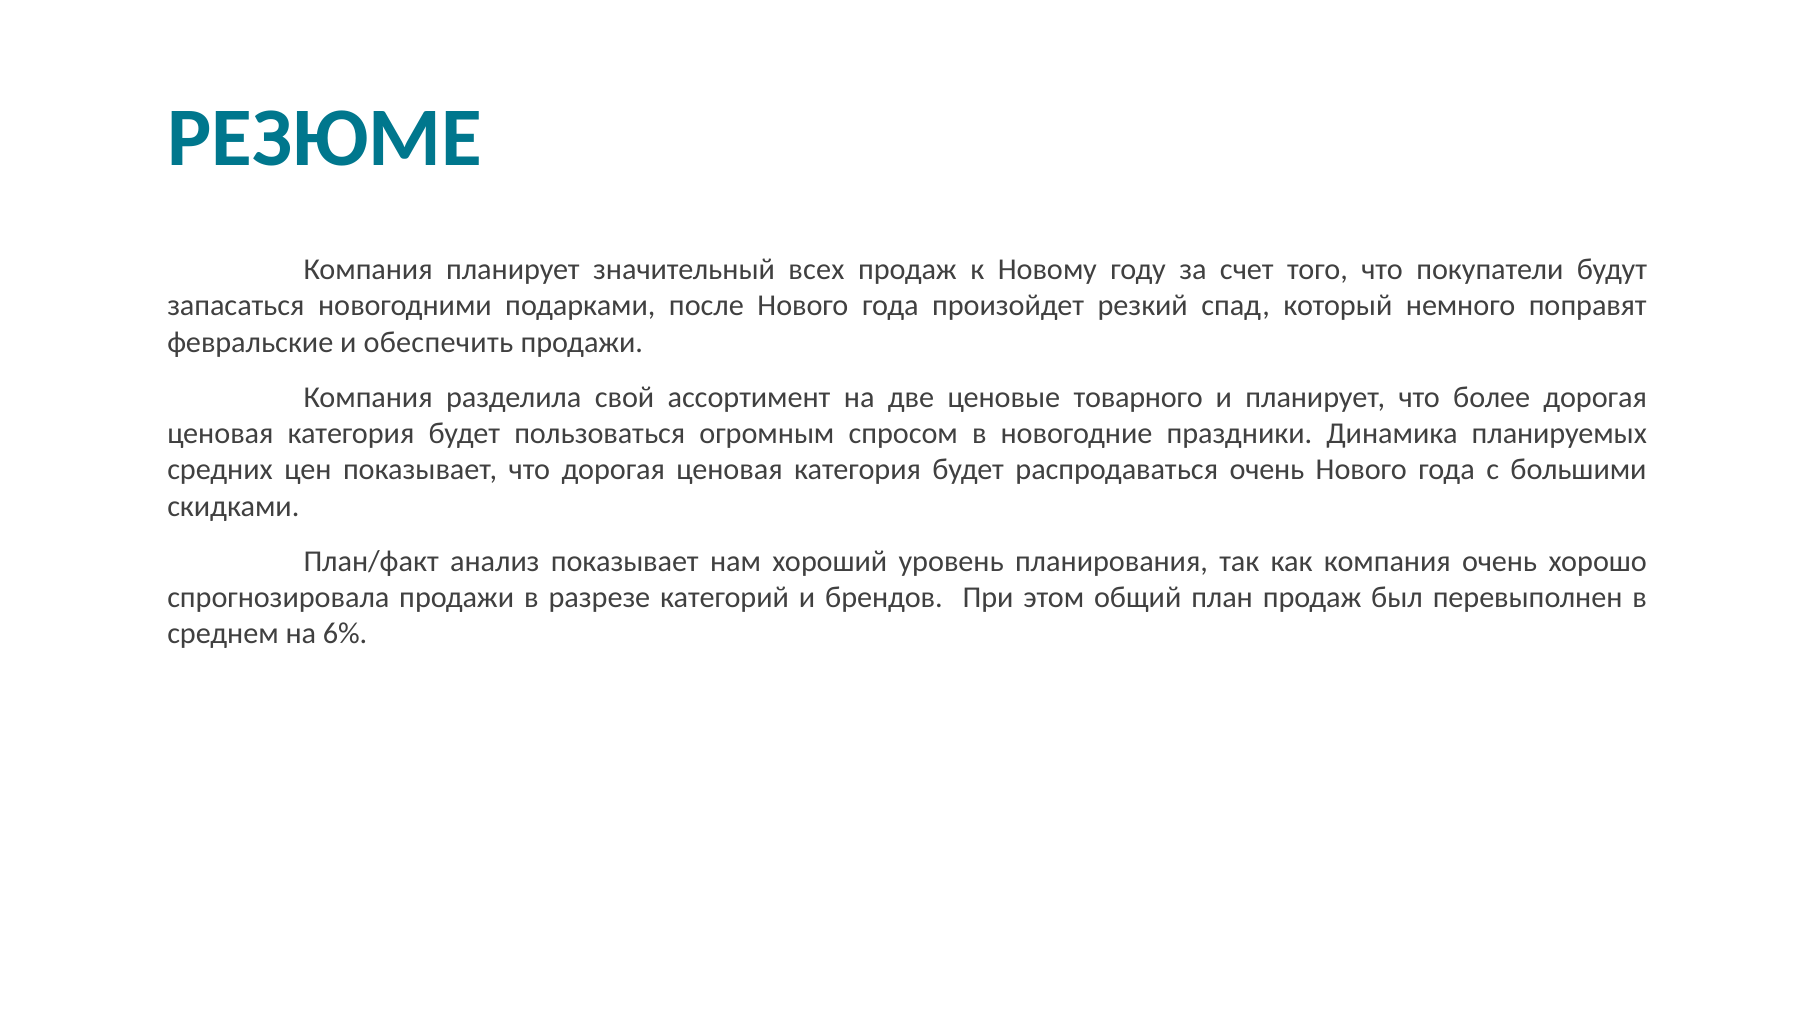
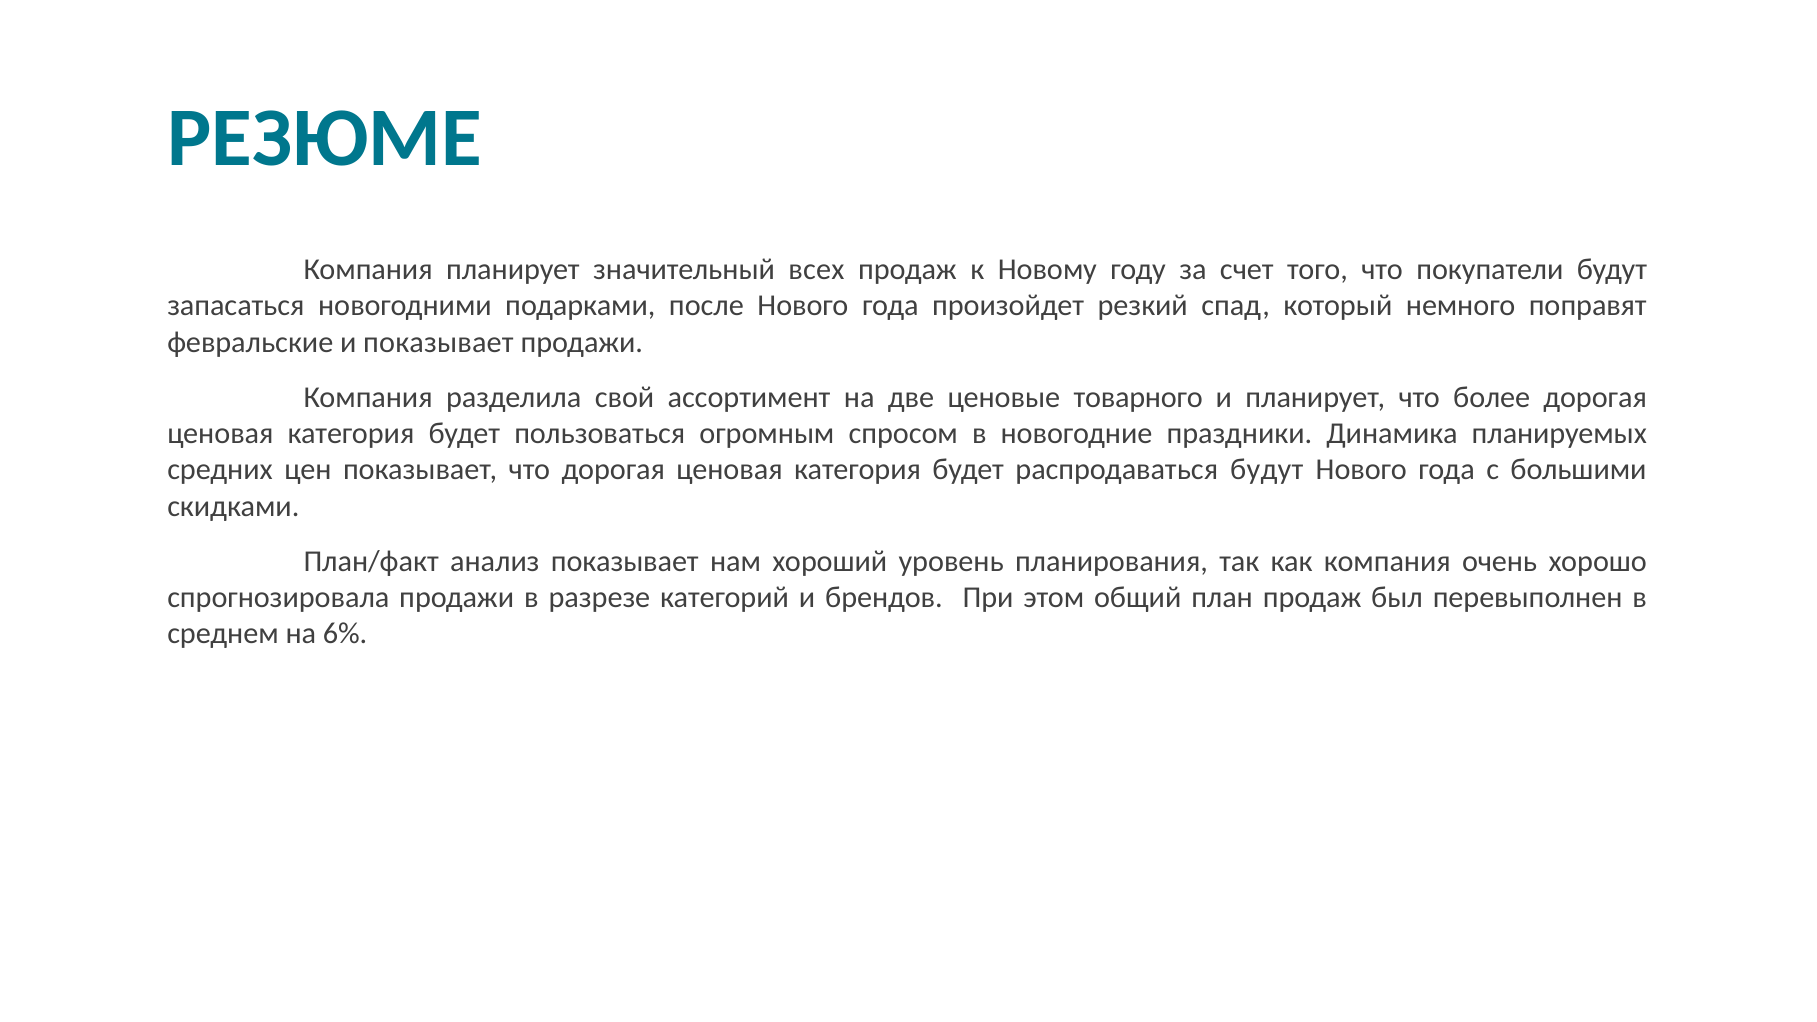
и обеспечить: обеспечить -> показывает
распродаваться очень: очень -> будут
